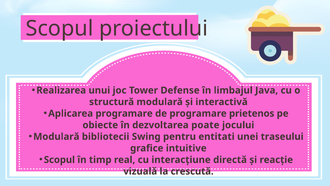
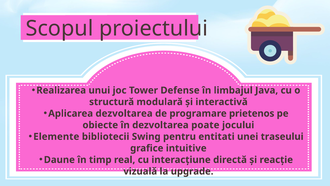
Aplicarea programare: programare -> dezvoltarea
Modulară at (56, 136): Modulară -> Elemente
Scopul at (59, 159): Scopul -> Daune
crescută: crescută -> upgrade
